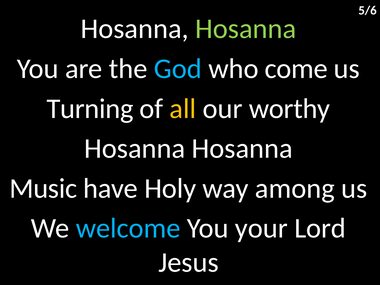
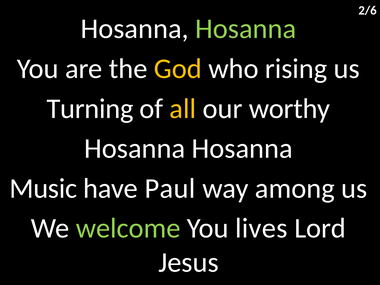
5/6: 5/6 -> 2/6
God colour: light blue -> yellow
come: come -> rising
Holy: Holy -> Paul
welcome colour: light blue -> light green
your: your -> lives
